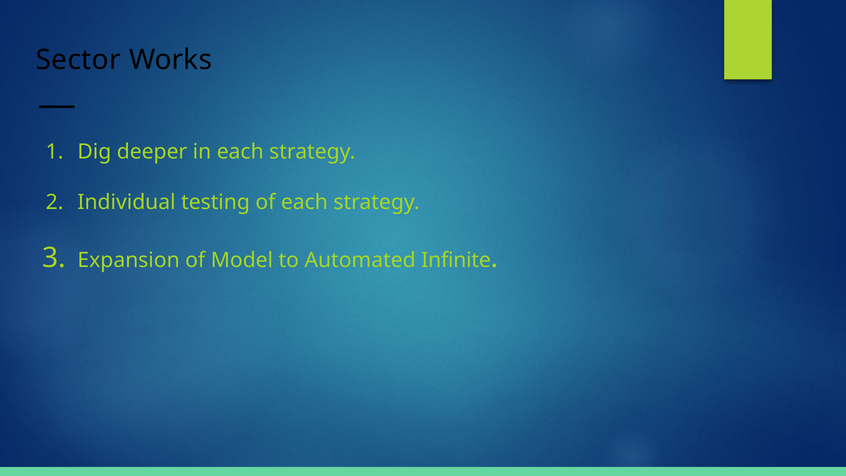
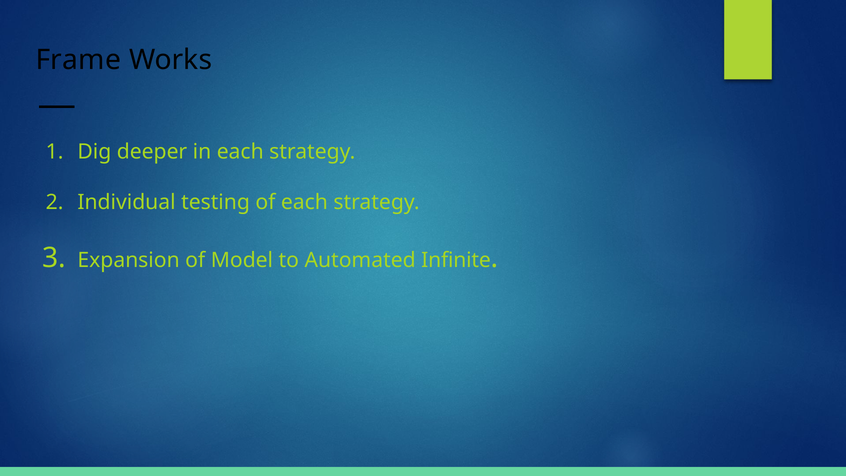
Sector: Sector -> Frame
